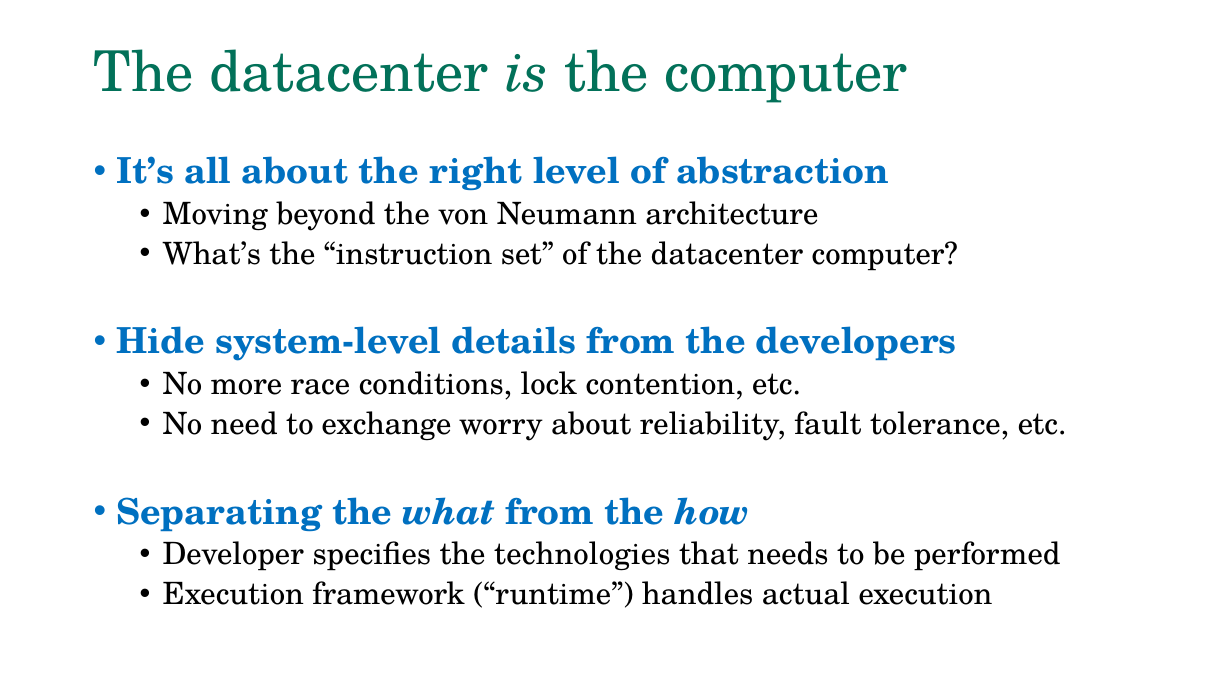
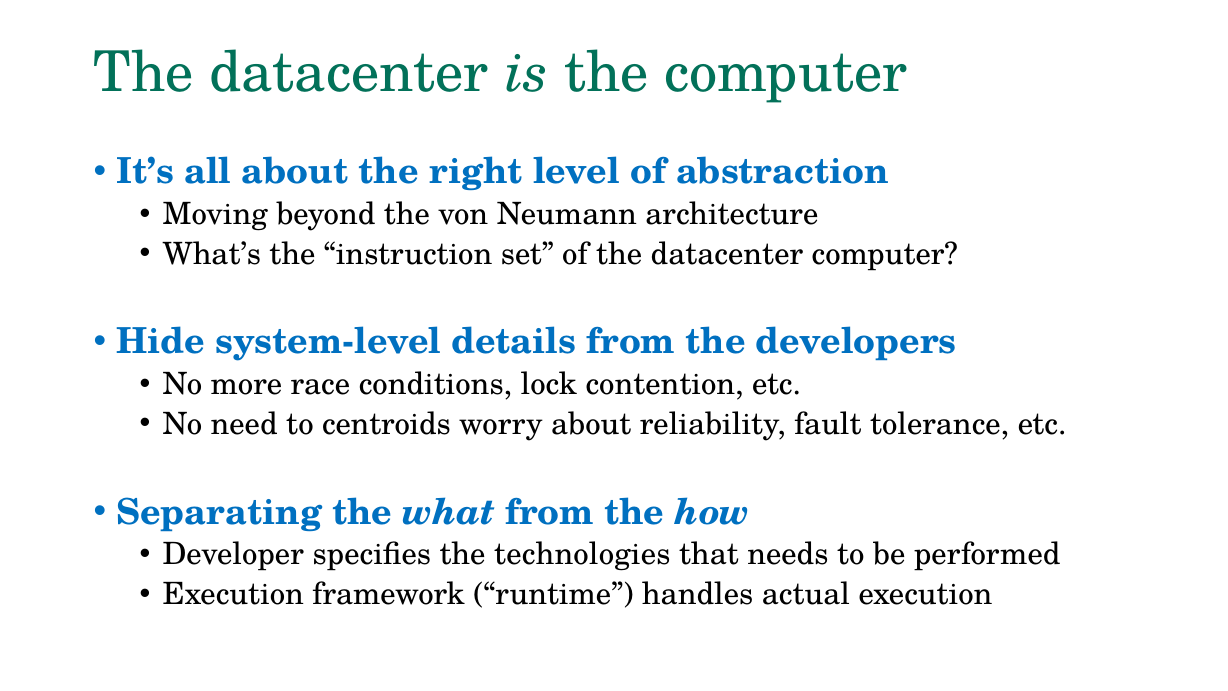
exchange: exchange -> centroids
